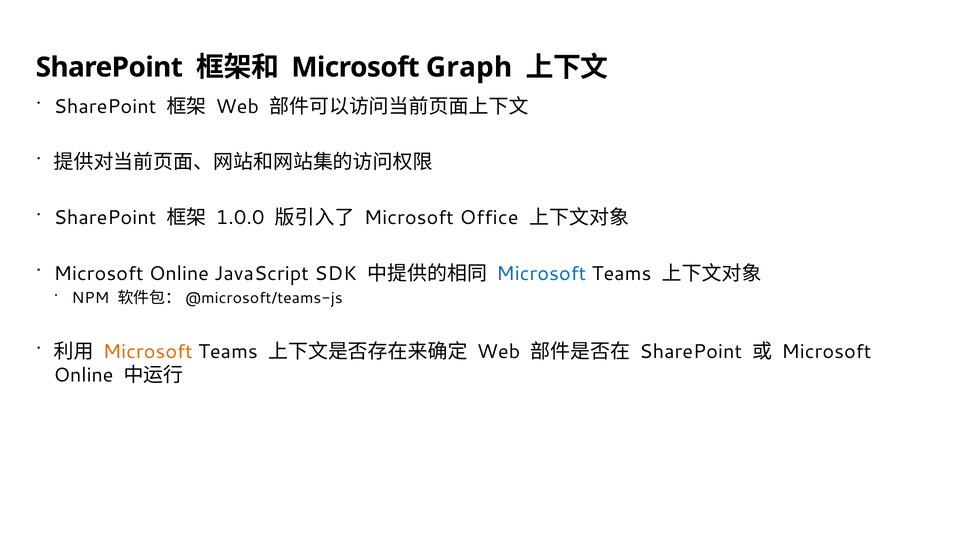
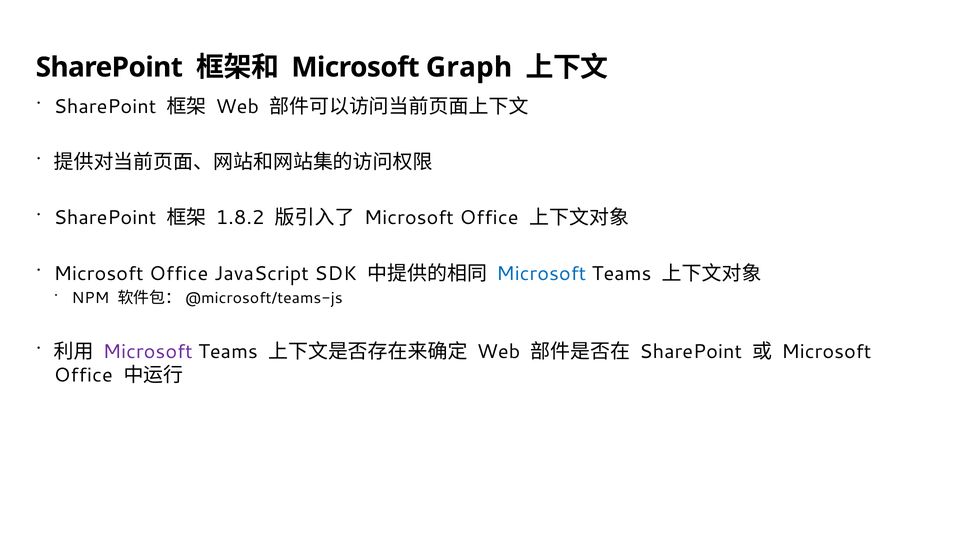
1.0.0: 1.0.0 -> 1.8.2
Online at (179, 274): Online -> Office
Microsoft at (148, 352) colour: orange -> purple
Online at (84, 376): Online -> Office
